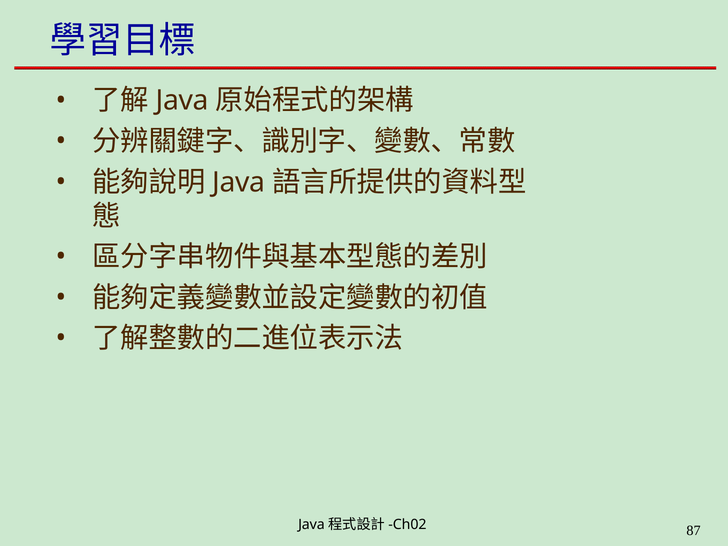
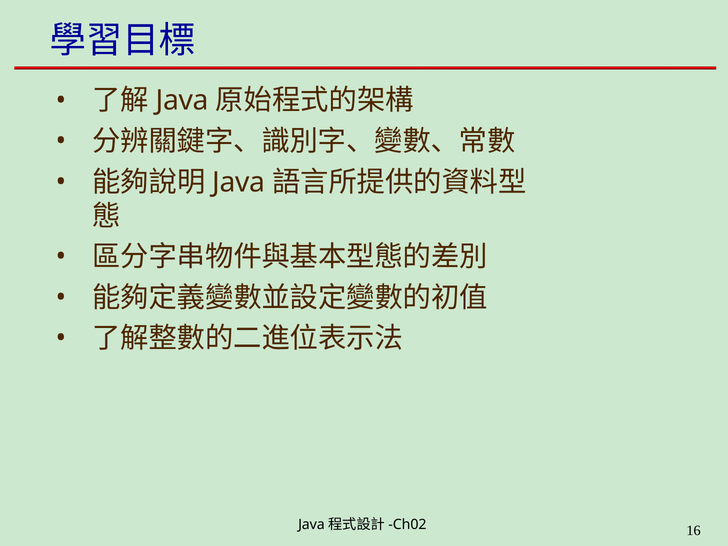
87: 87 -> 16
